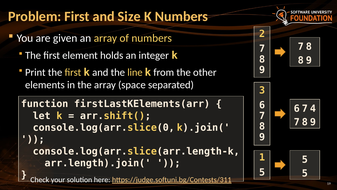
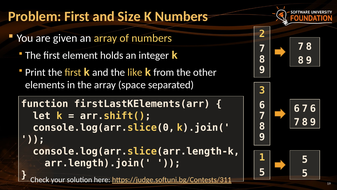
line: line -> like
7 4: 4 -> 6
